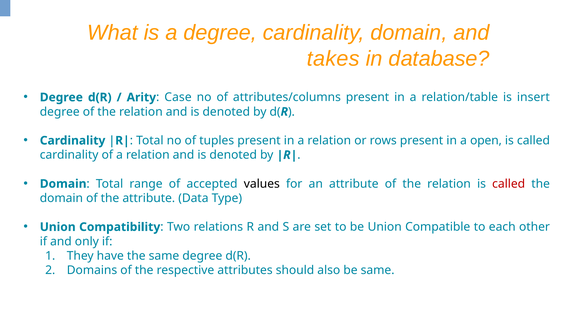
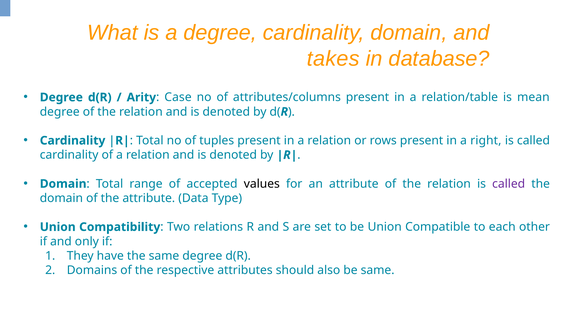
insert: insert -> mean
open: open -> right
called at (509, 184) colour: red -> purple
